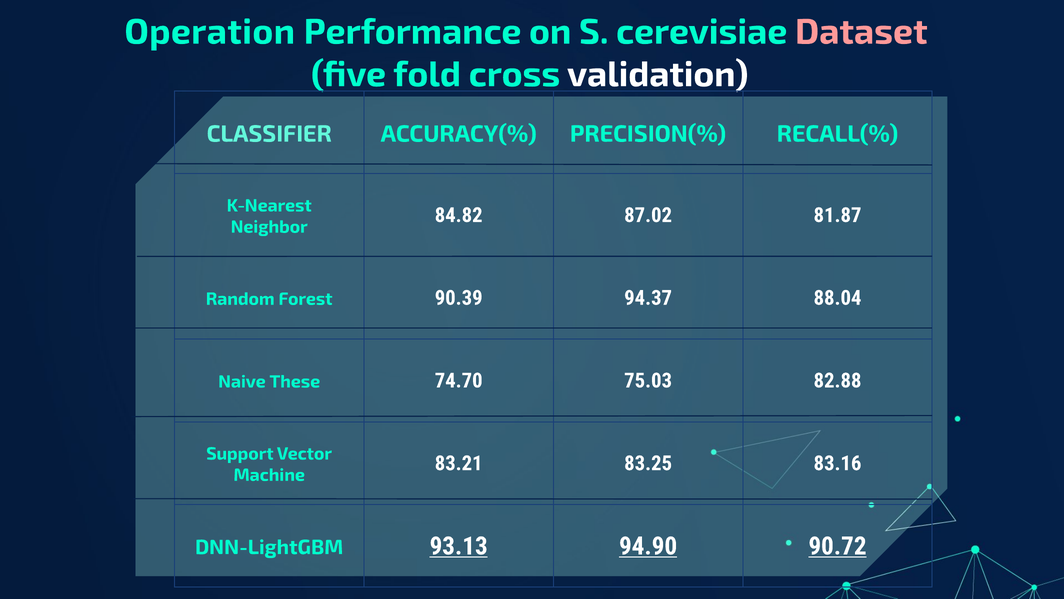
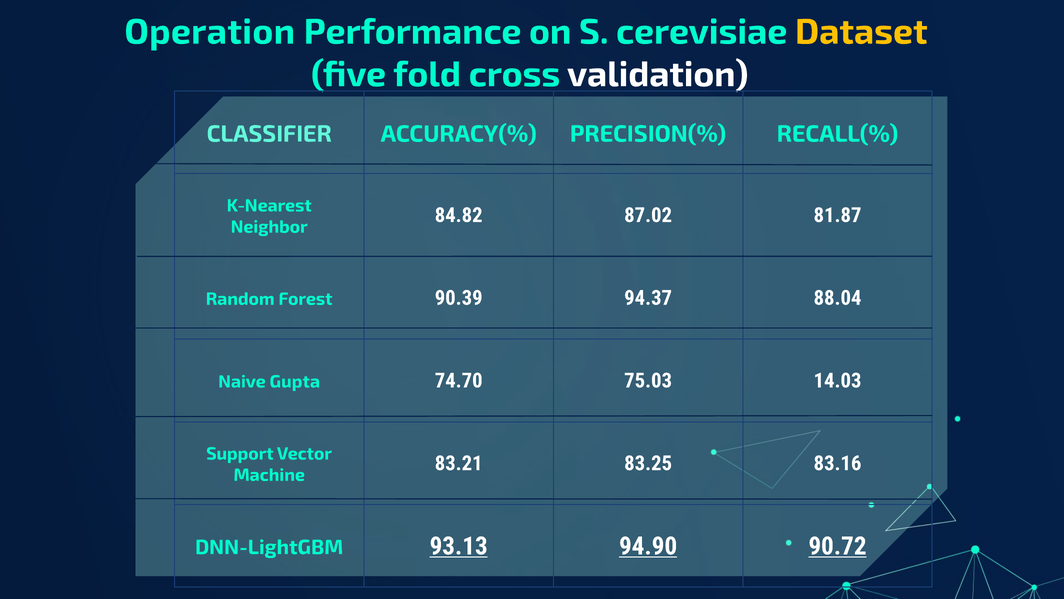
Dataset colour: pink -> yellow
These: These -> Gupta
82.88: 82.88 -> 14.03
